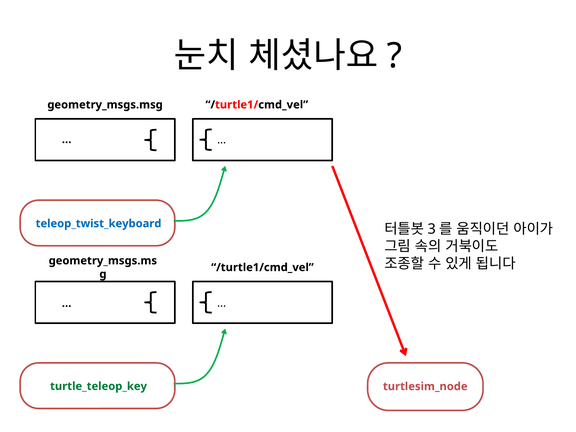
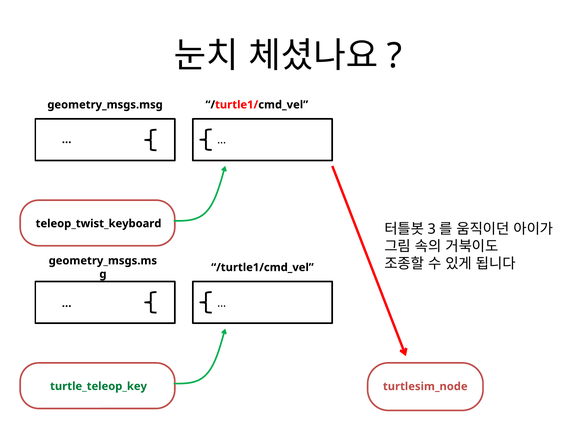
teleop_twist_keyboard colour: blue -> black
